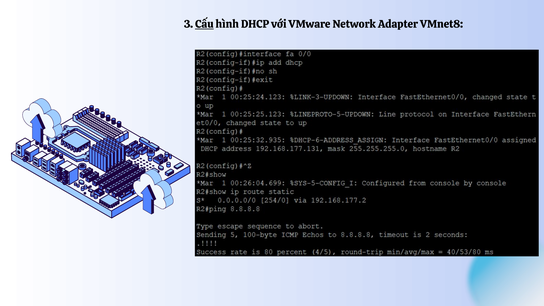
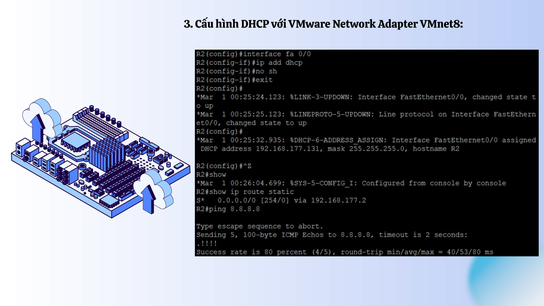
Cấu underline: present -> none
